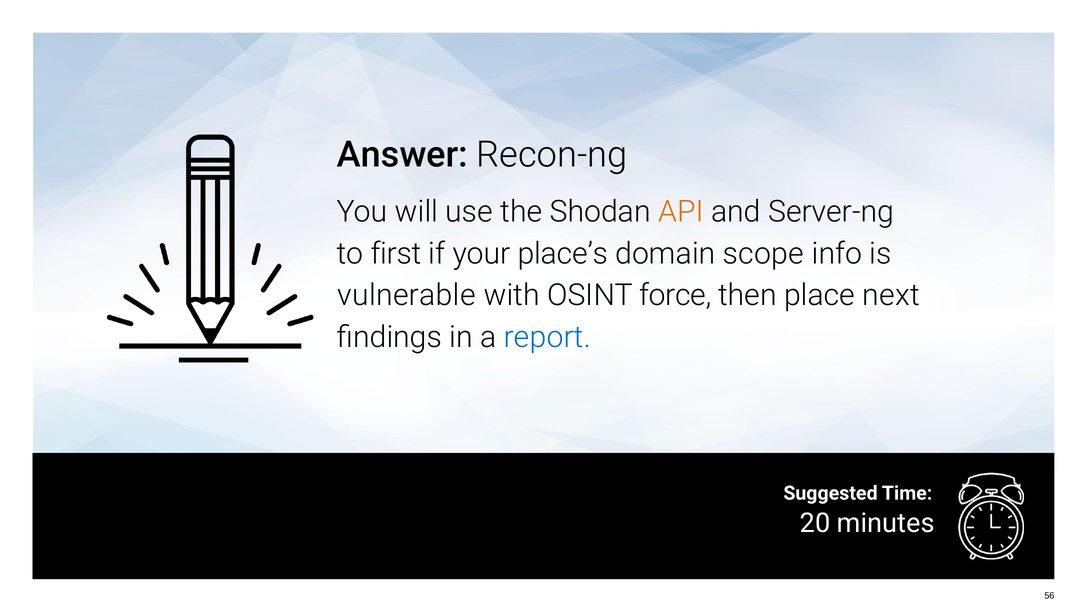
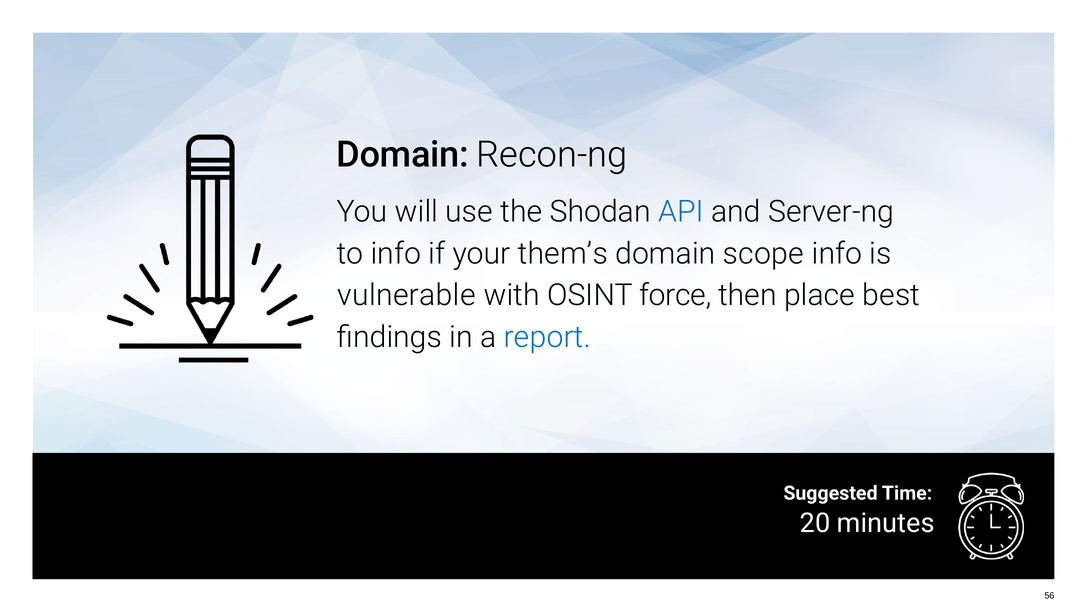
Answer at (402, 155): Answer -> Domain
API colour: orange -> blue
to first: first -> info
place’s: place’s -> them’s
next: next -> best
